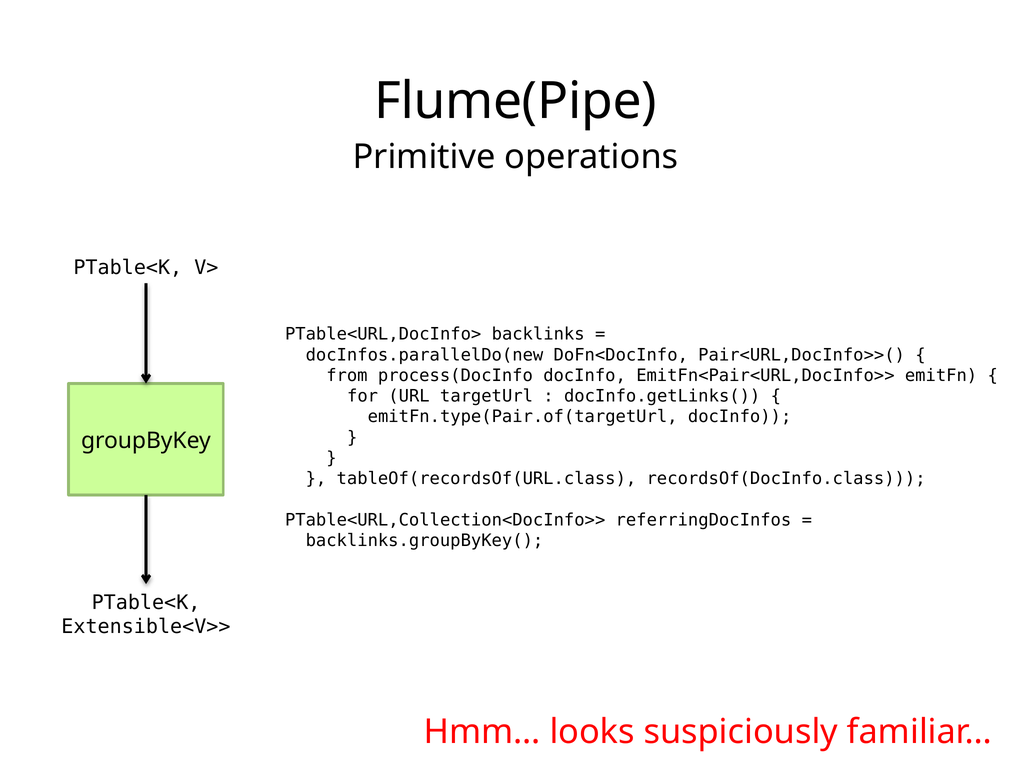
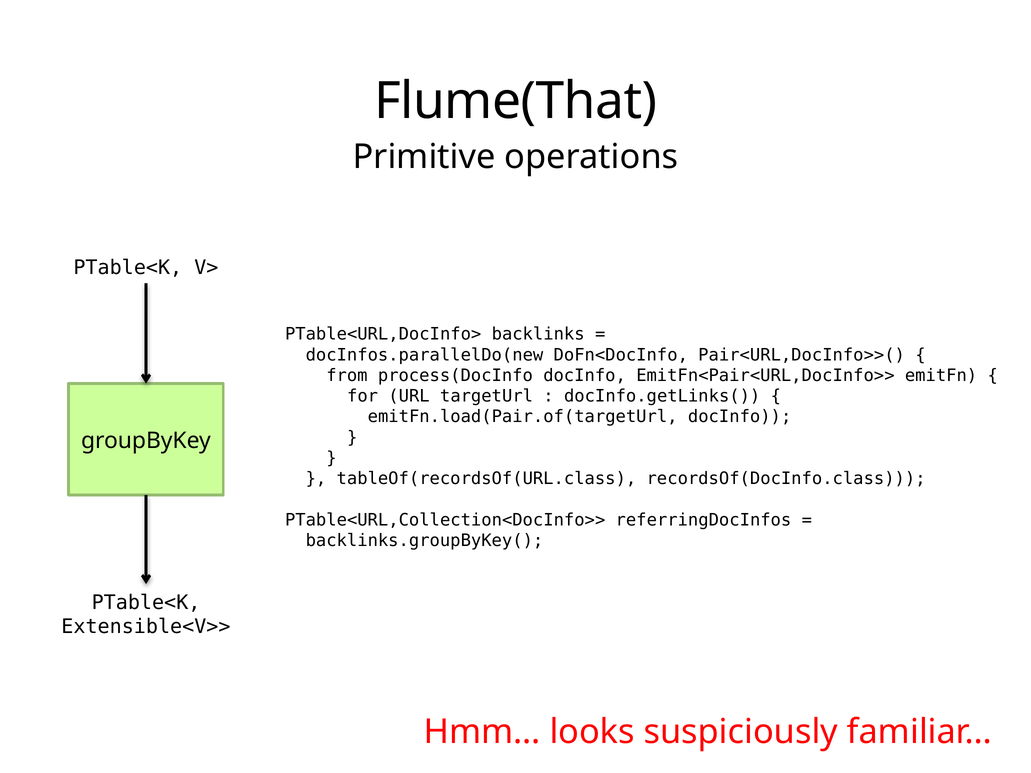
Flume(Pipe: Flume(Pipe -> Flume(That
emitFn.type(Pair.of(targetUrl: emitFn.type(Pair.of(targetUrl -> emitFn.load(Pair.of(targetUrl
